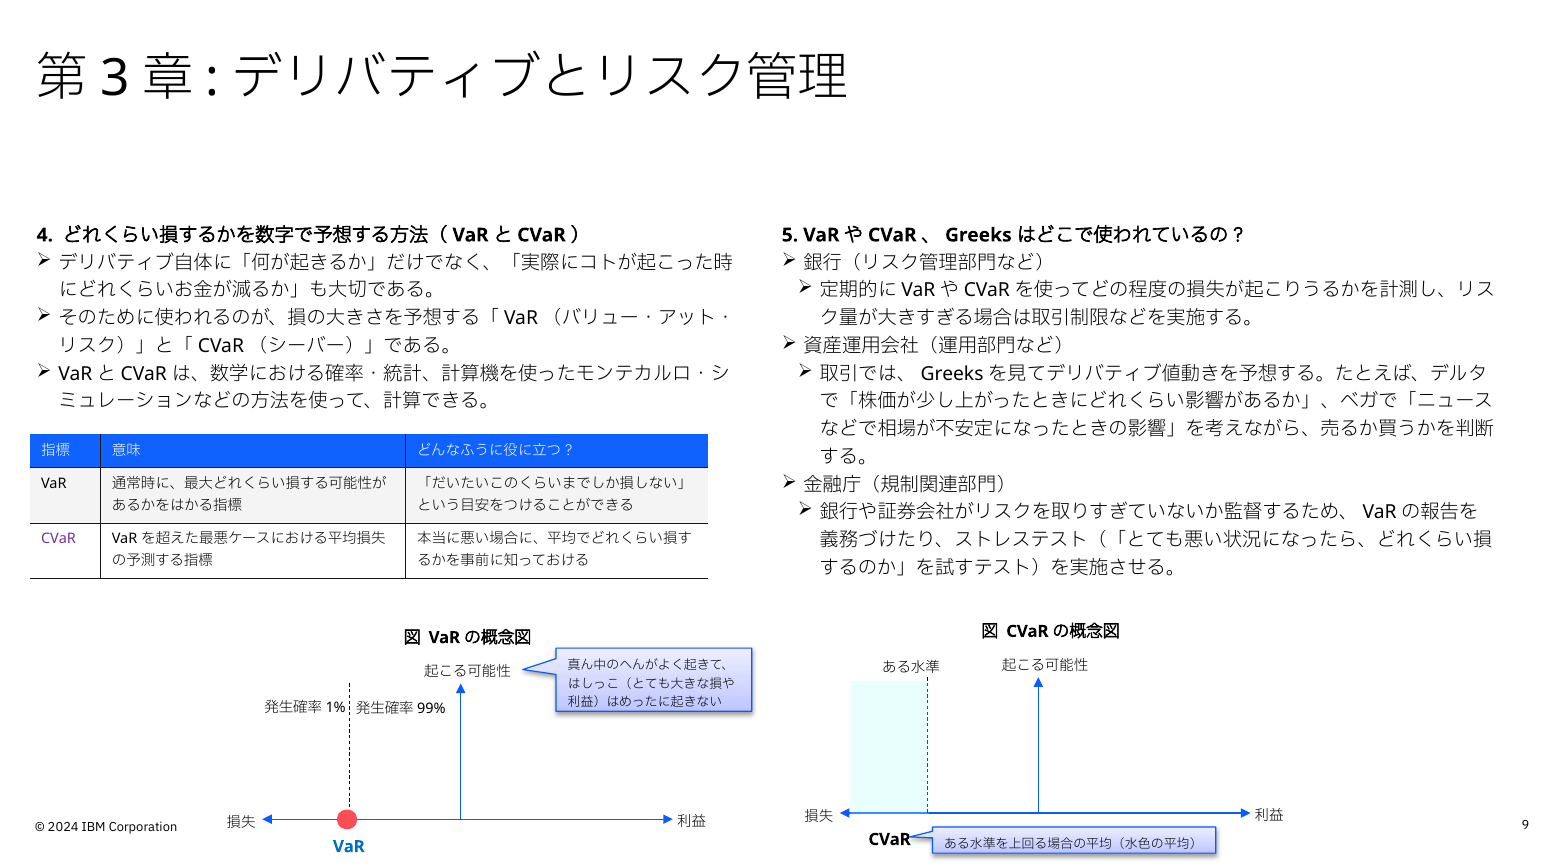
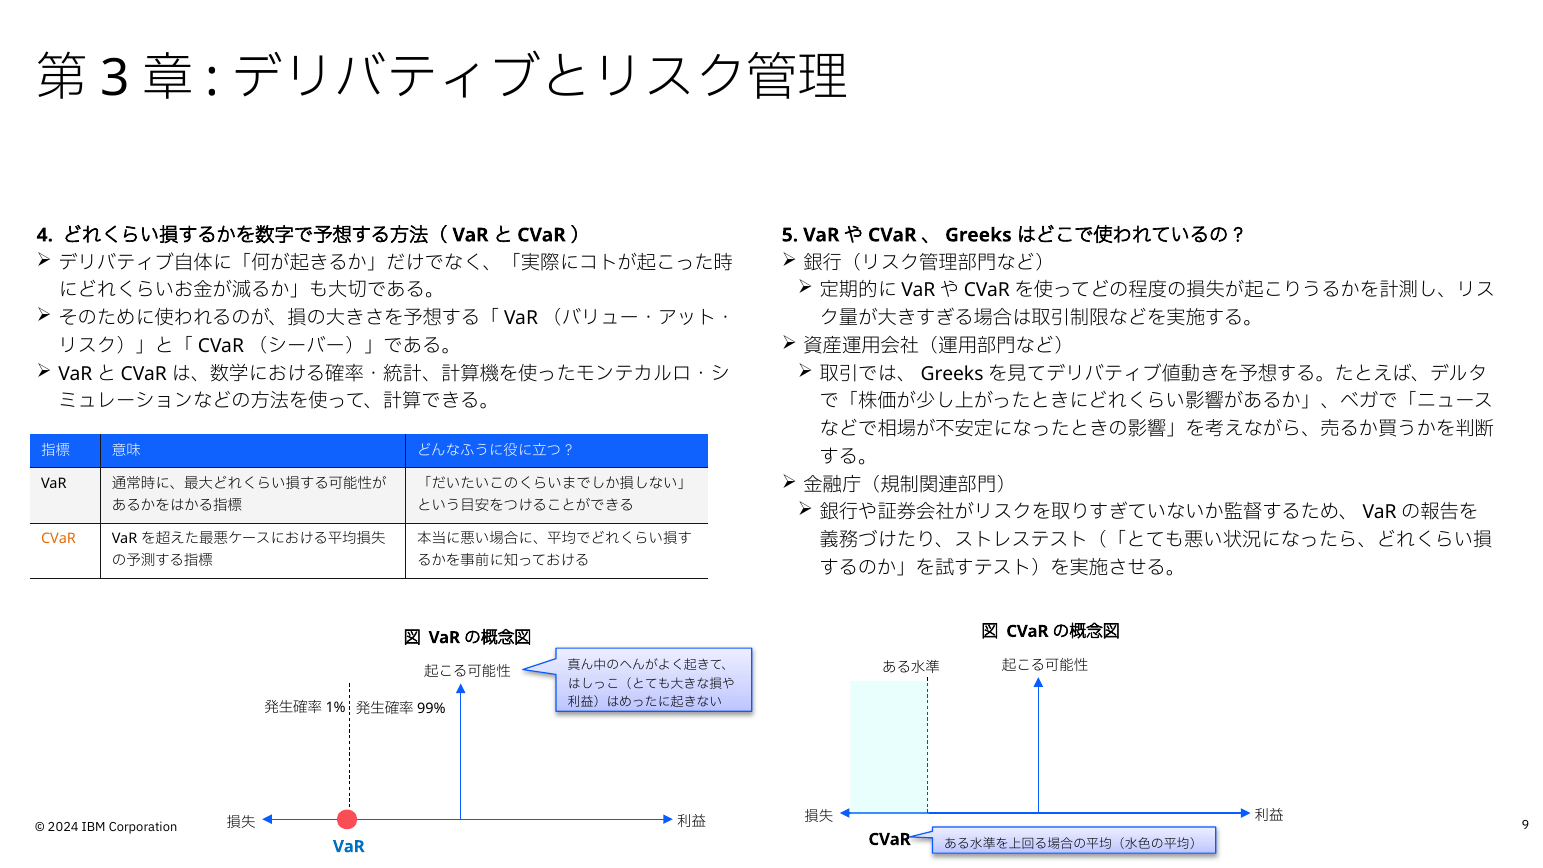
CVaR at (58, 539) colour: purple -> orange
